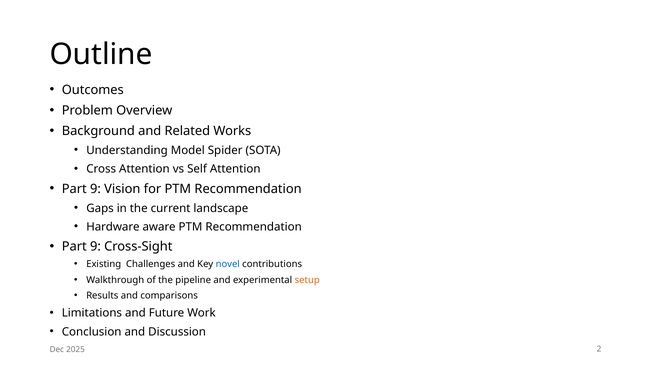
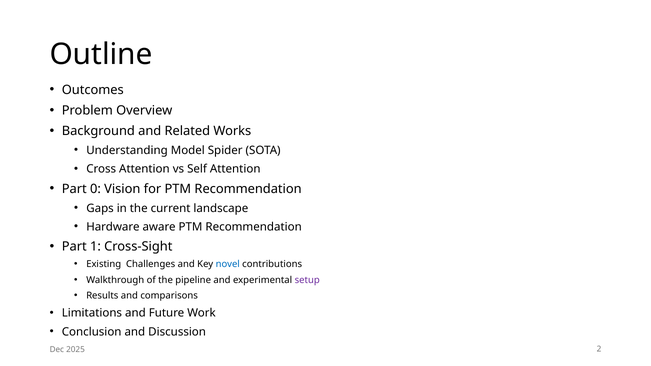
9 at (95, 189): 9 -> 0
9 at (95, 247): 9 -> 1
setup colour: orange -> purple
